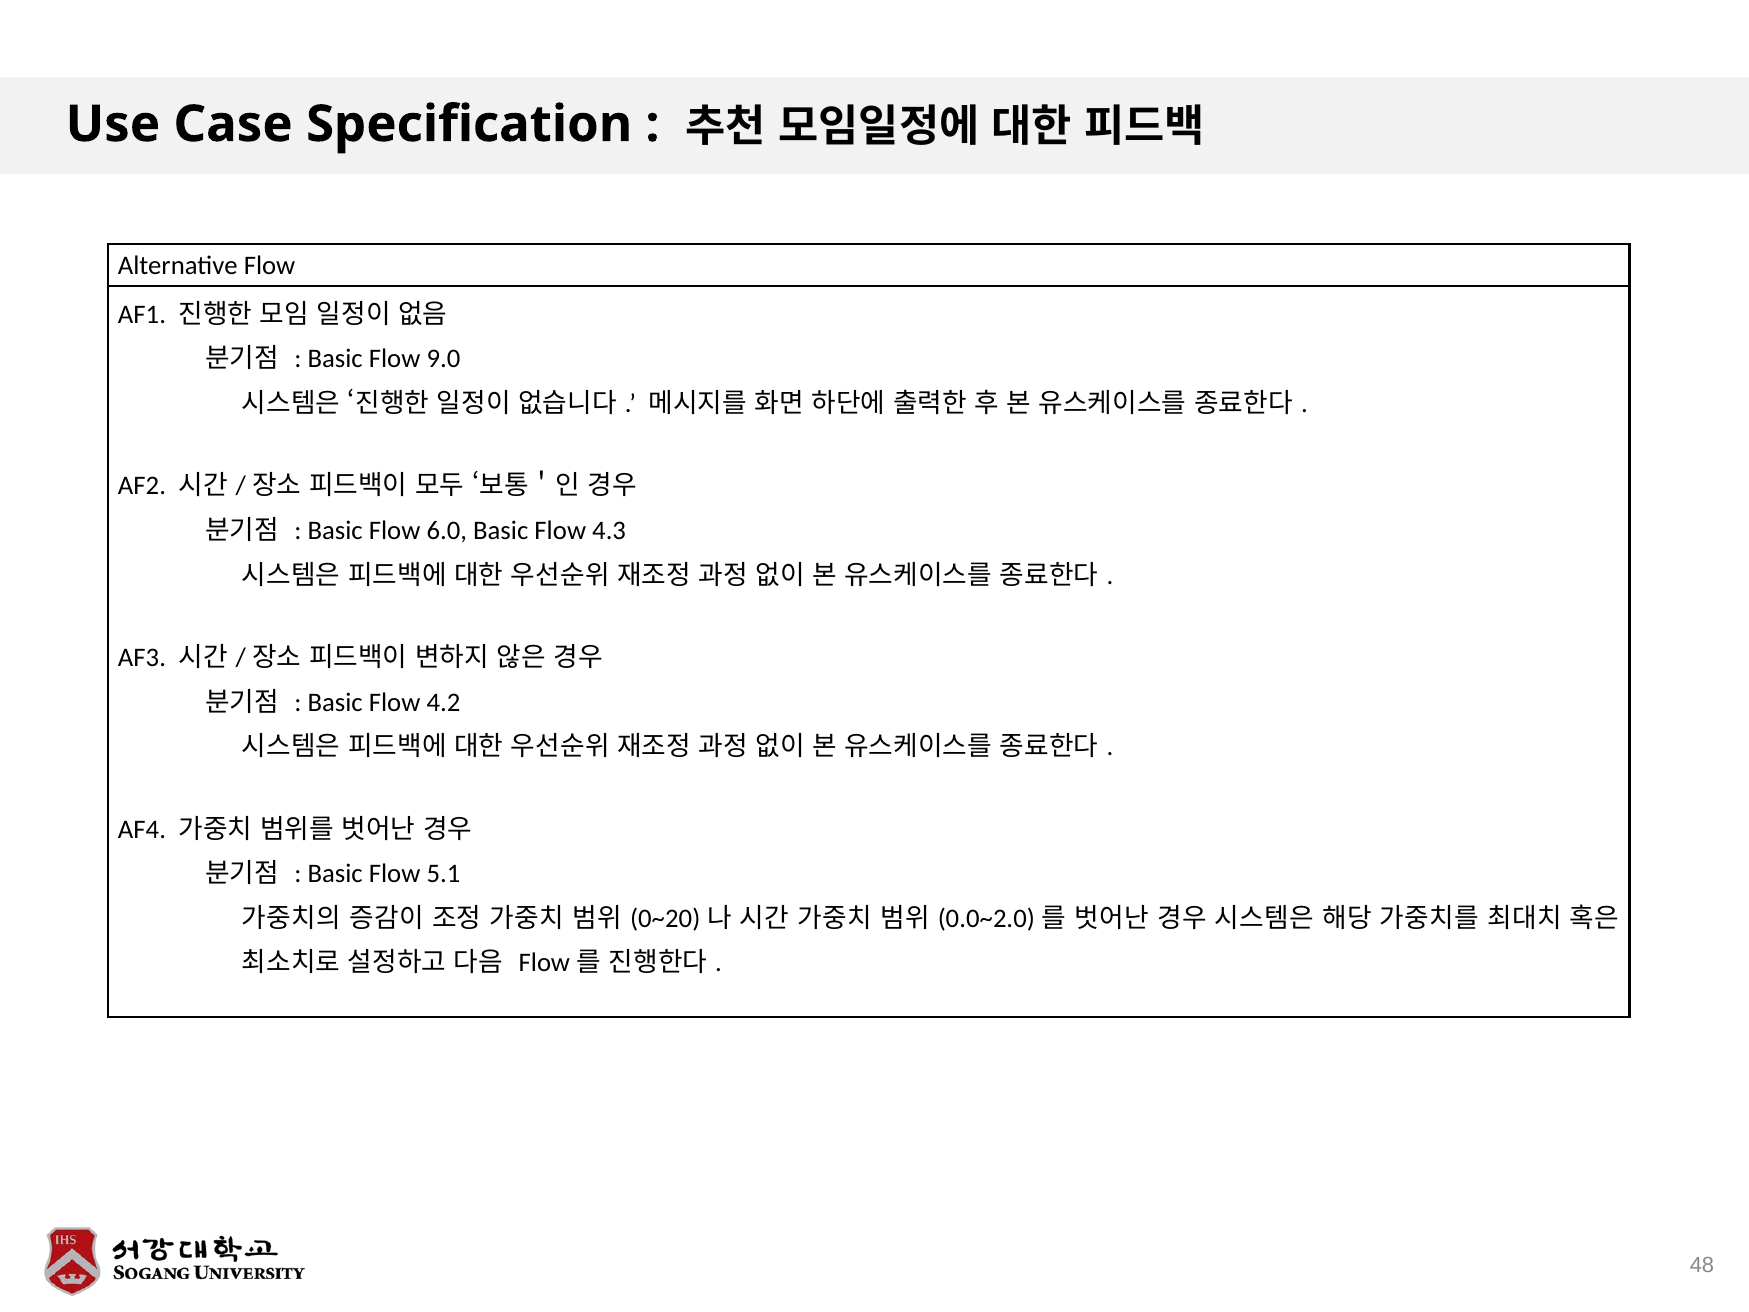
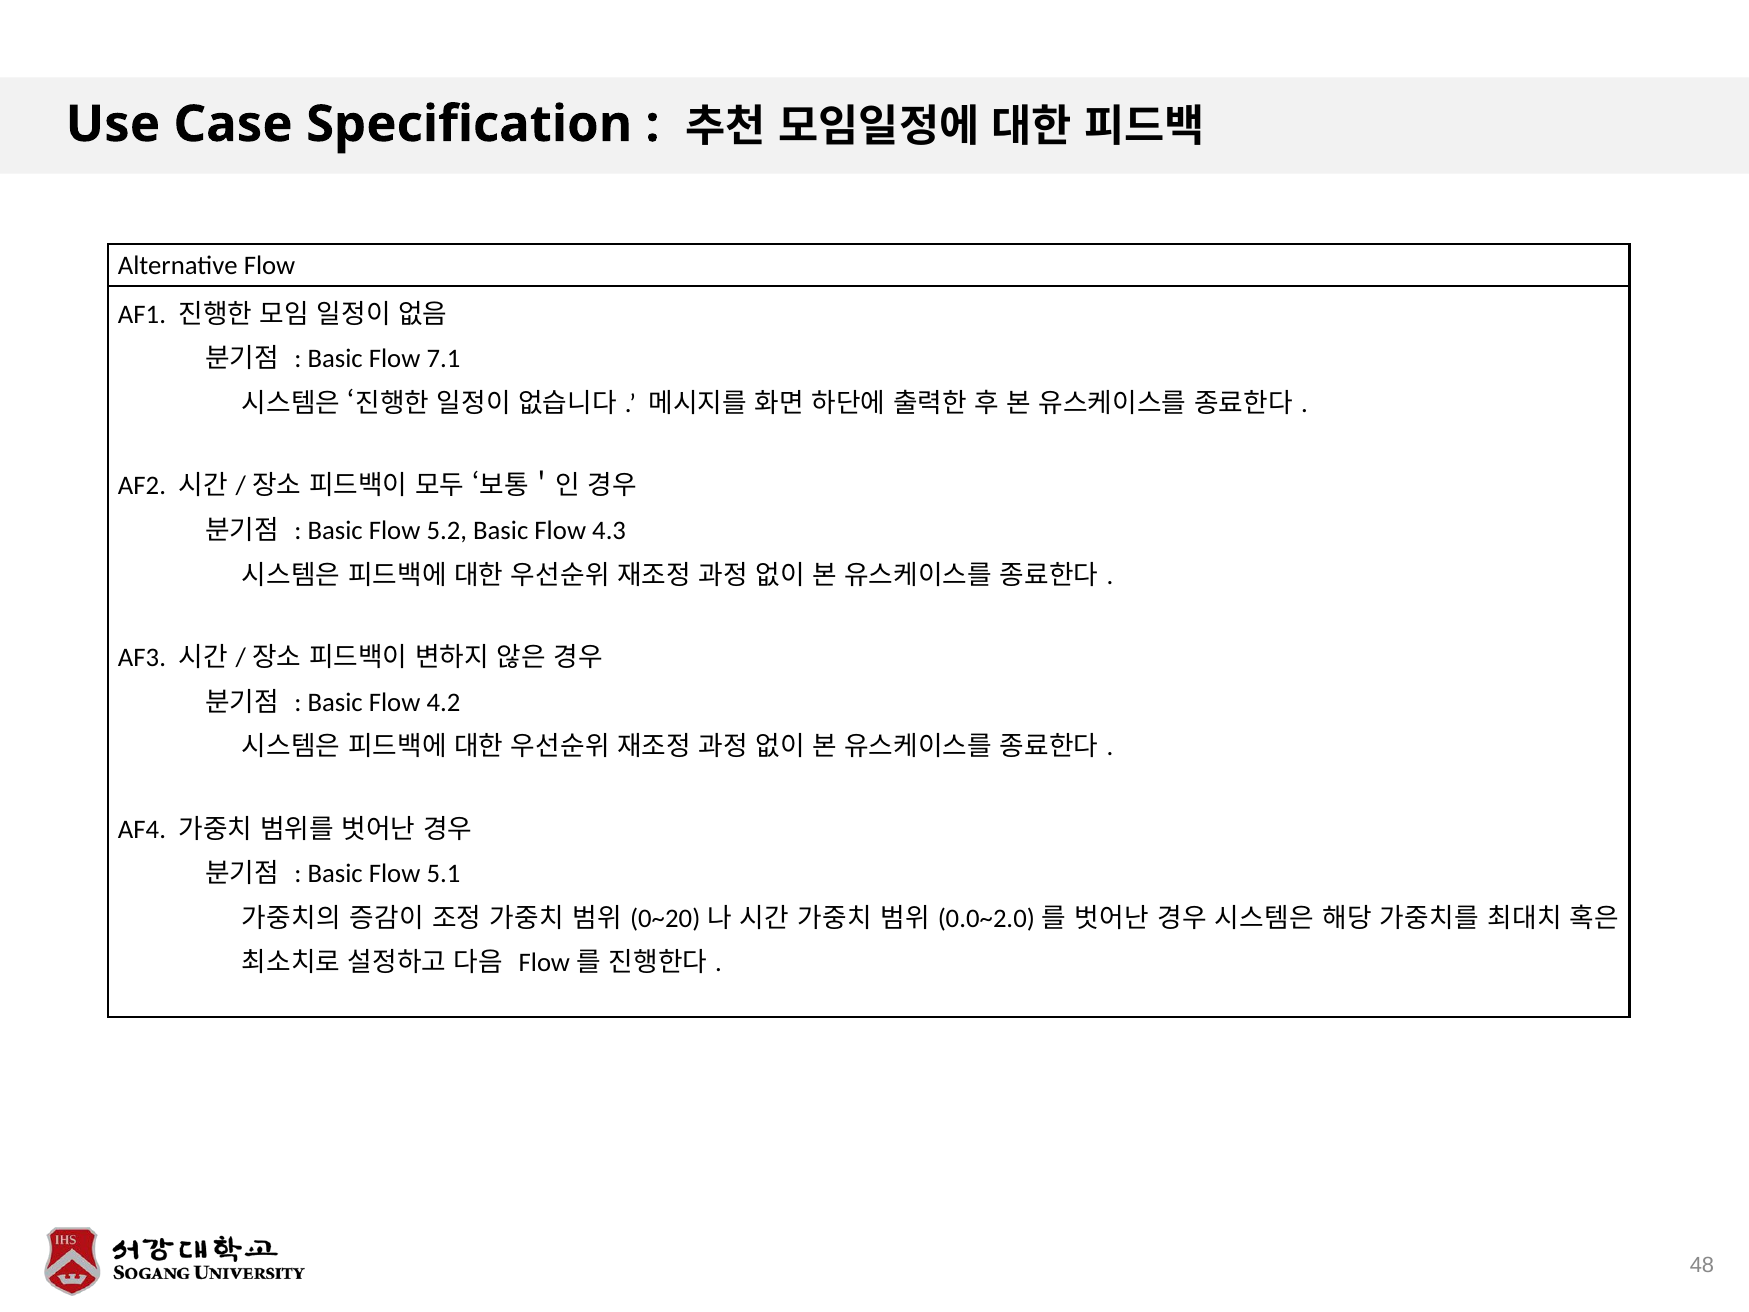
9.0: 9.0 -> 7.1
6.0: 6.0 -> 5.2
